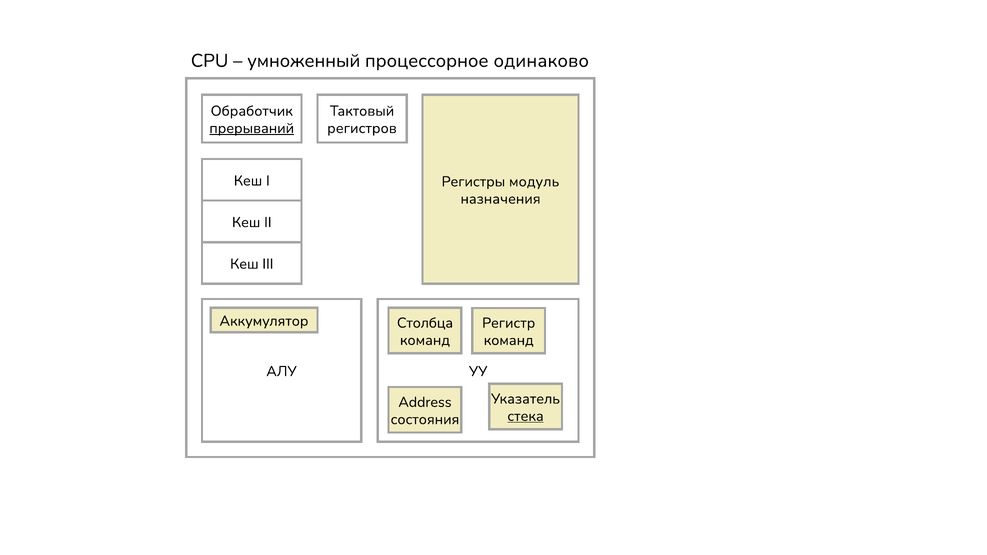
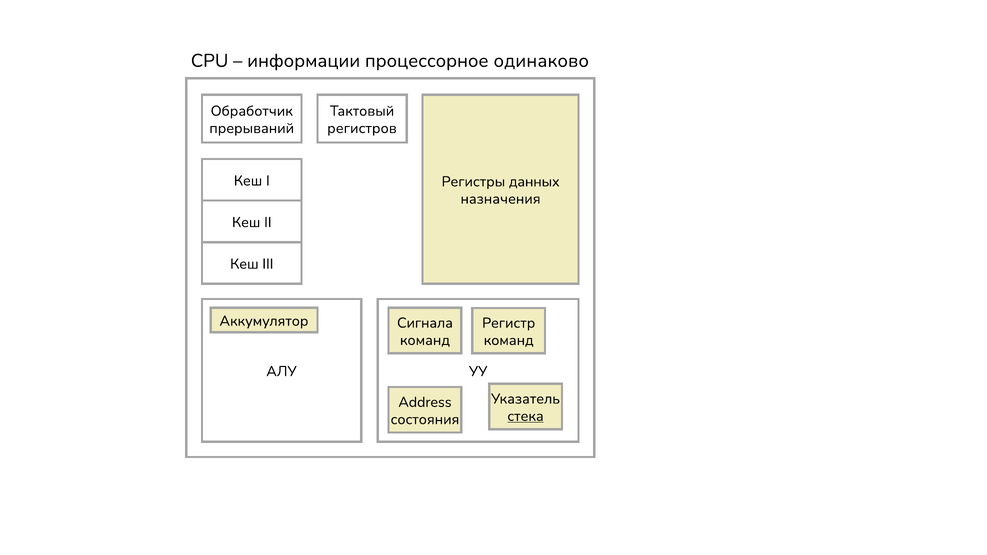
умноженный: умноженный -> информации
прерываний underline: present -> none
модуль: модуль -> данных
Столбца: Столбца -> Сигнала
